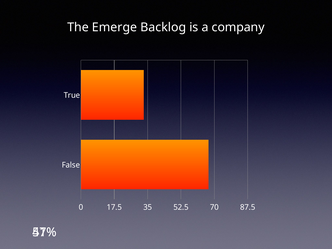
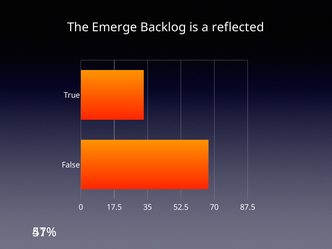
company: company -> reflected
